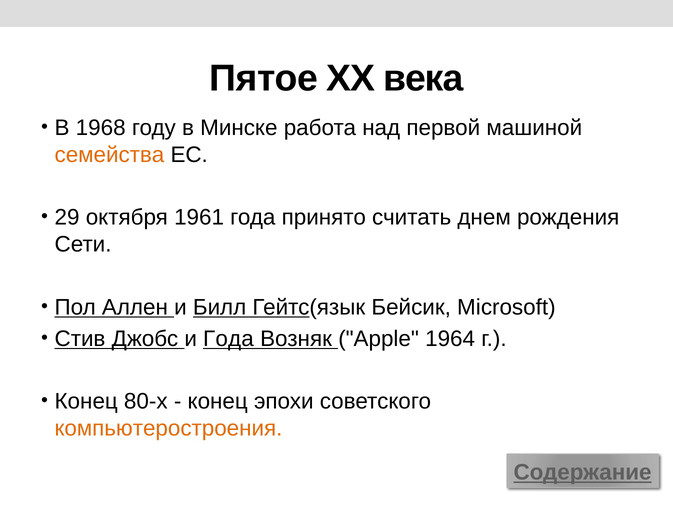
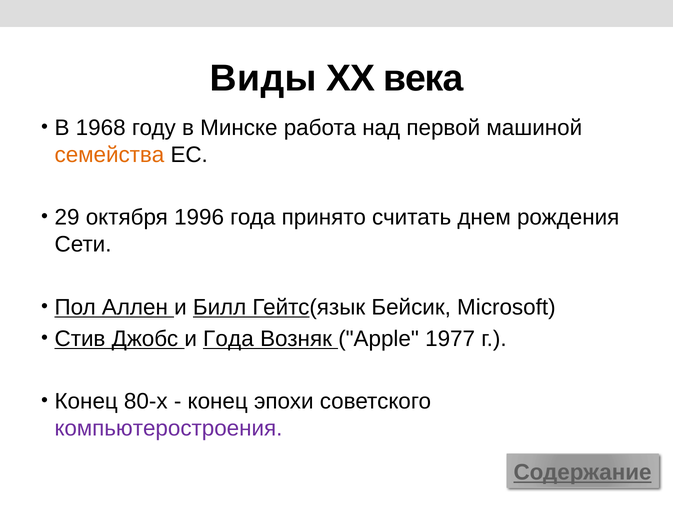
Пятое: Пятое -> Виды
1961: 1961 -> 1996
1964: 1964 -> 1977
компьютеростроения colour: orange -> purple
